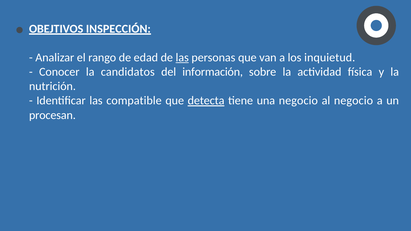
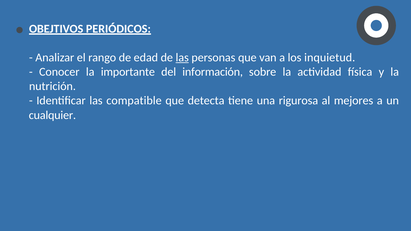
INSPECCIÓN: INSPECCIÓN -> PERIÓDICOS
candidatos: candidatos -> importante
detecta underline: present -> none
una negocio: negocio -> rigurosa
al negocio: negocio -> mejores
procesan: procesan -> cualquier
